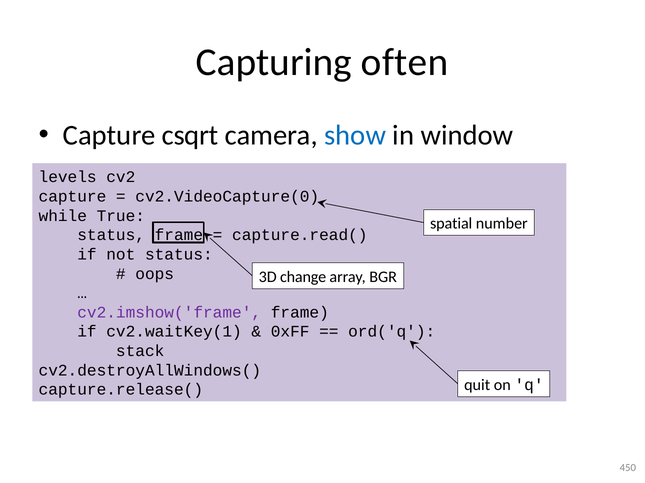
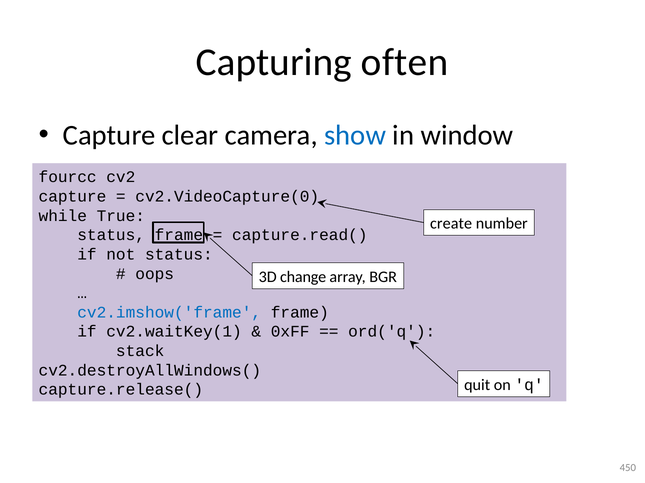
csqrt: csqrt -> clear
levels: levels -> fourcc
spatial: spatial -> create
cv2.imshow('frame colour: purple -> blue
